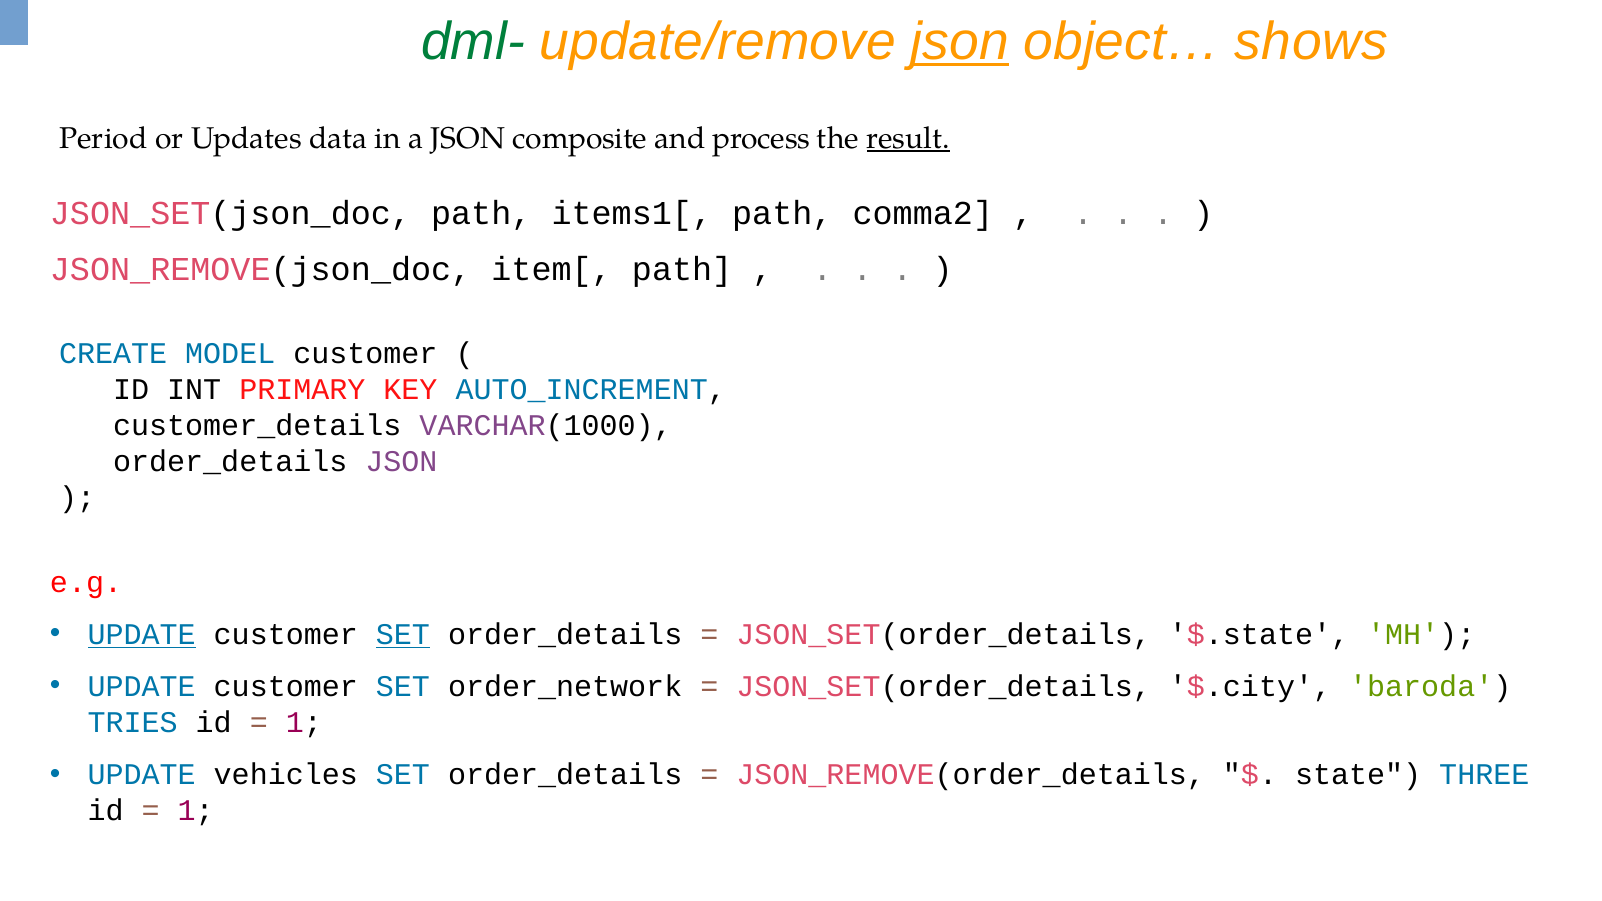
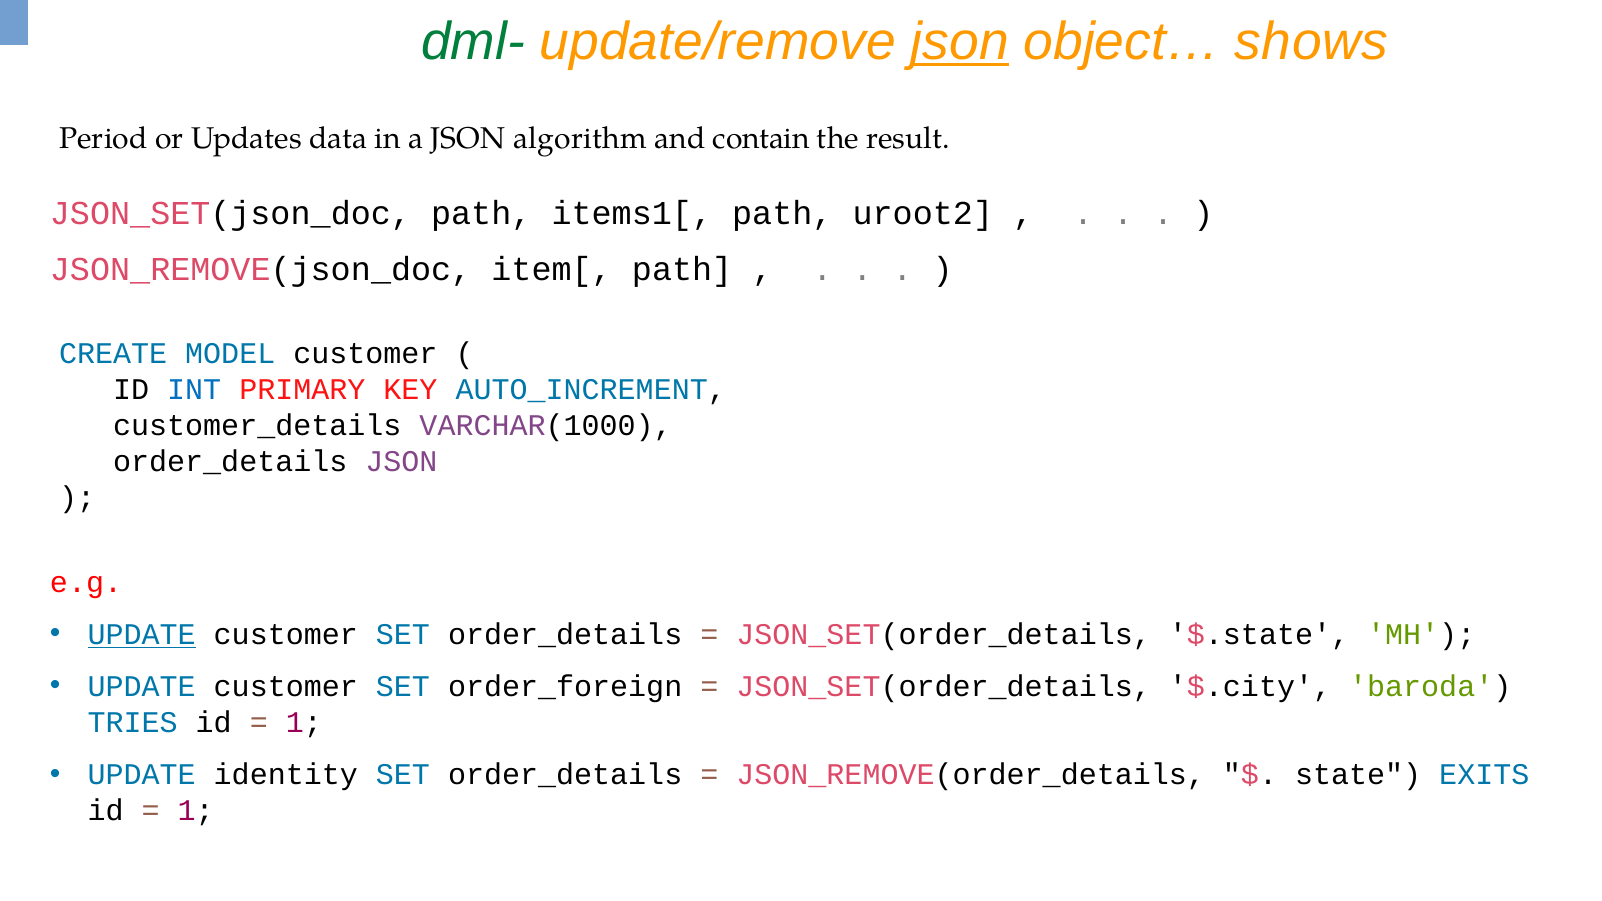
composite: composite -> algorithm
process: process -> contain
result underline: present -> none
comma2: comma2 -> uroot2
INT colour: black -> blue
SET at (403, 635) underline: present -> none
order_network: order_network -> order_foreign
vehicles: vehicles -> identity
THREE: THREE -> EXITS
